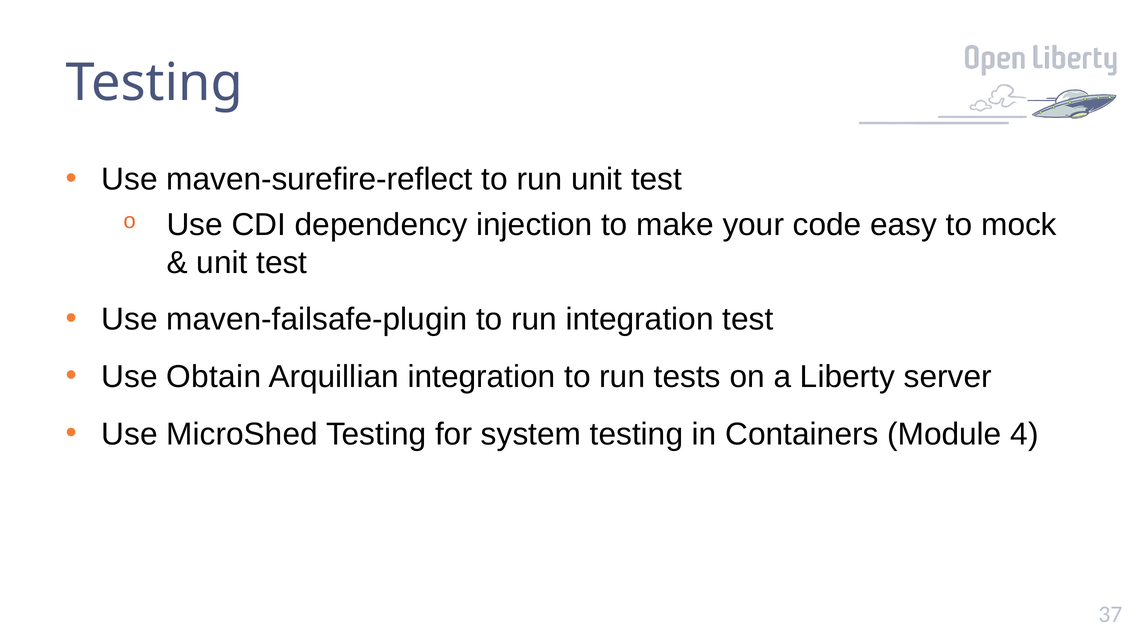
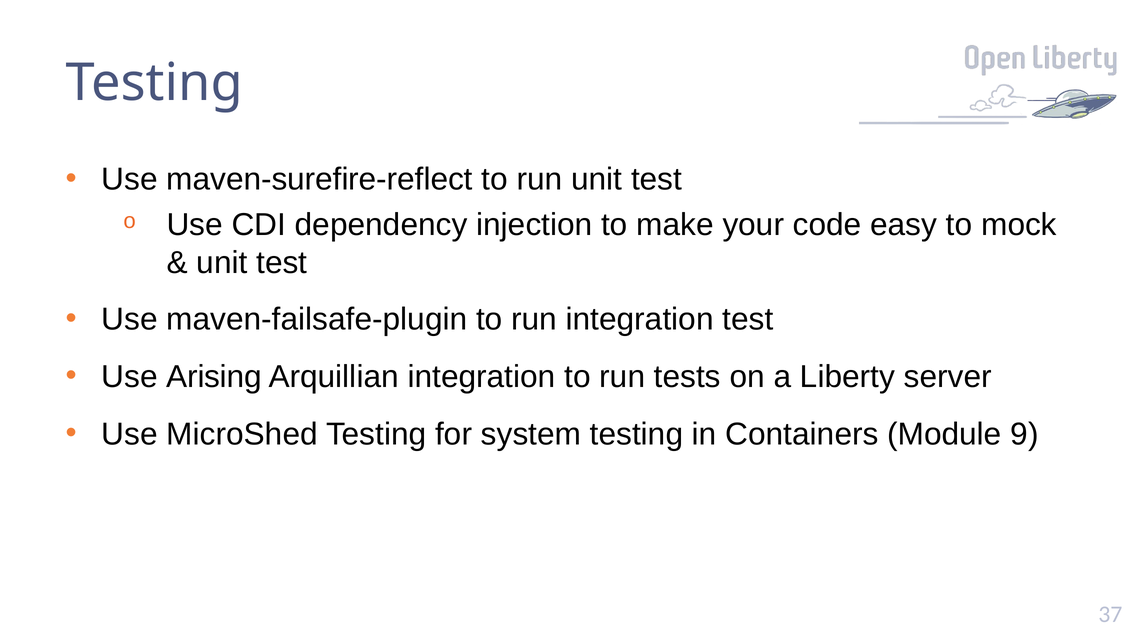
Obtain: Obtain -> Arising
4: 4 -> 9
